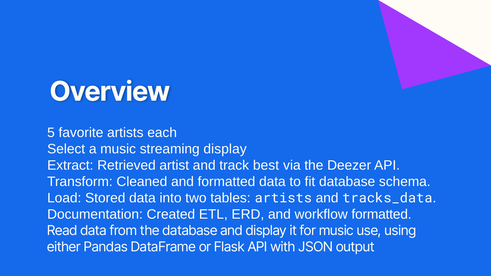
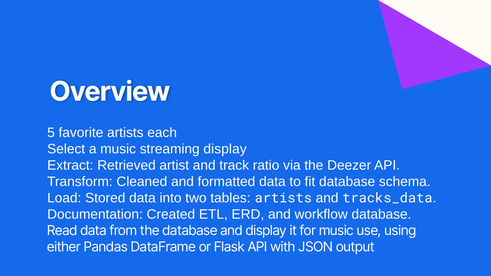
best: best -> ratio
workflow formatted: formatted -> database
